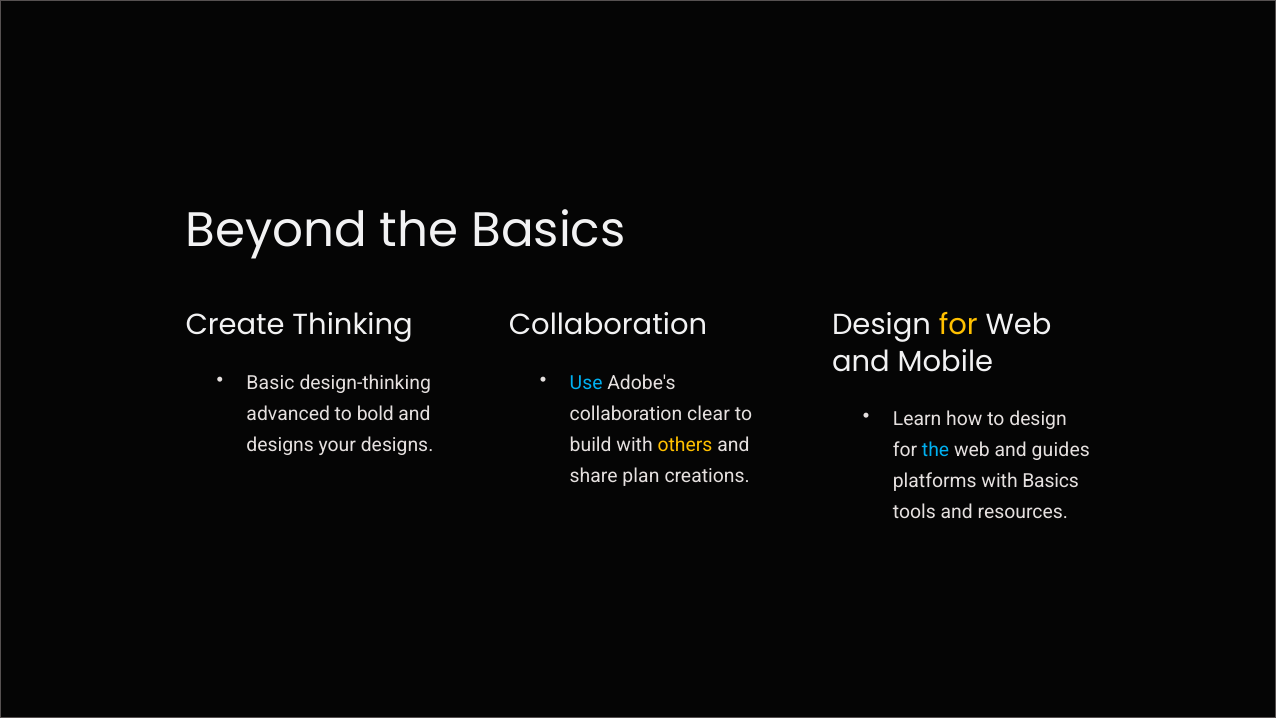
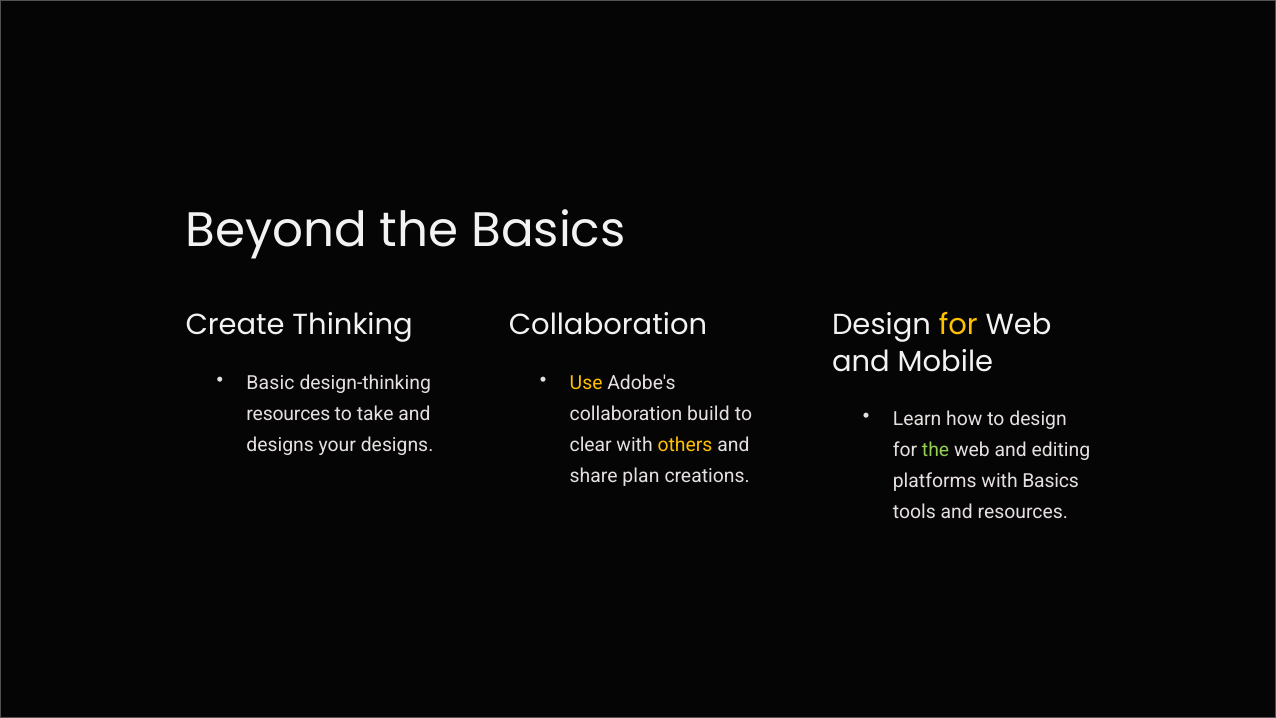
Use colour: light blue -> yellow
advanced at (288, 414): advanced -> resources
bold: bold -> take
clear: clear -> build
build: build -> clear
the at (936, 450) colour: light blue -> light green
guides: guides -> editing
